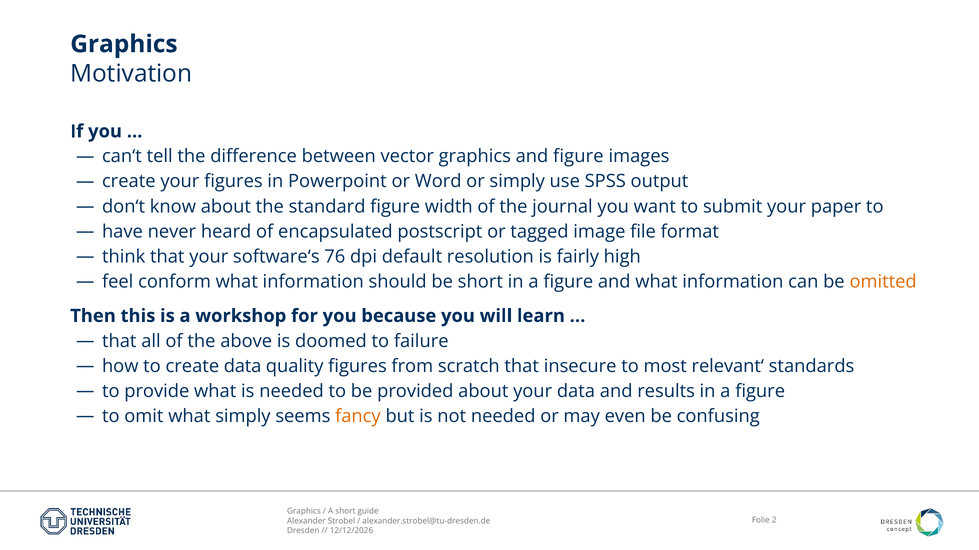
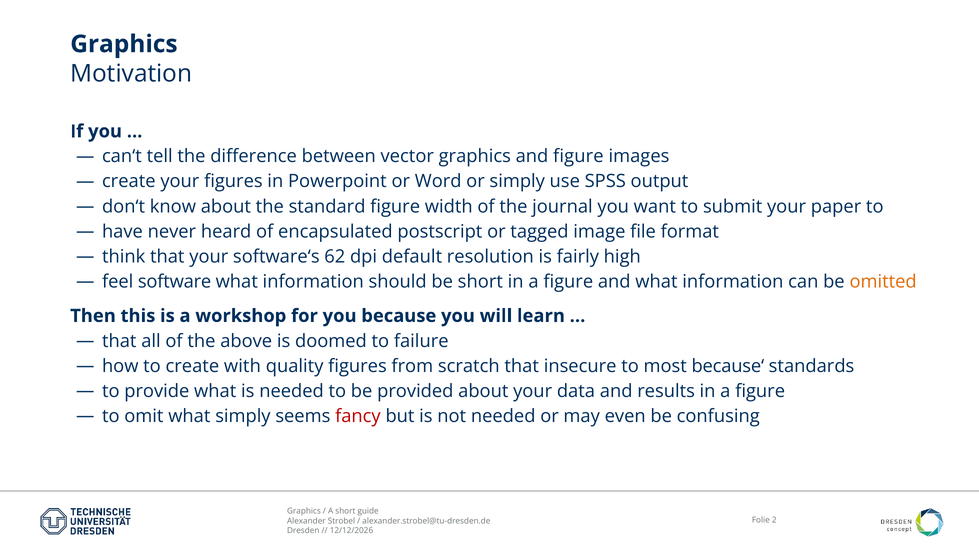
76: 76 -> 62
conform: conform -> software
create data: data -> with
relevant‘: relevant‘ -> because‘
fancy colour: orange -> red
